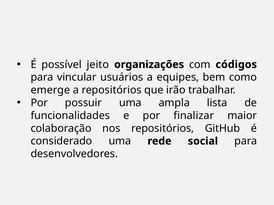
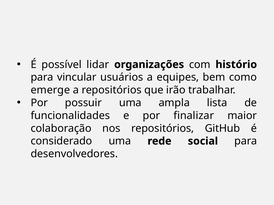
jeito: jeito -> lidar
códigos: códigos -> histório
